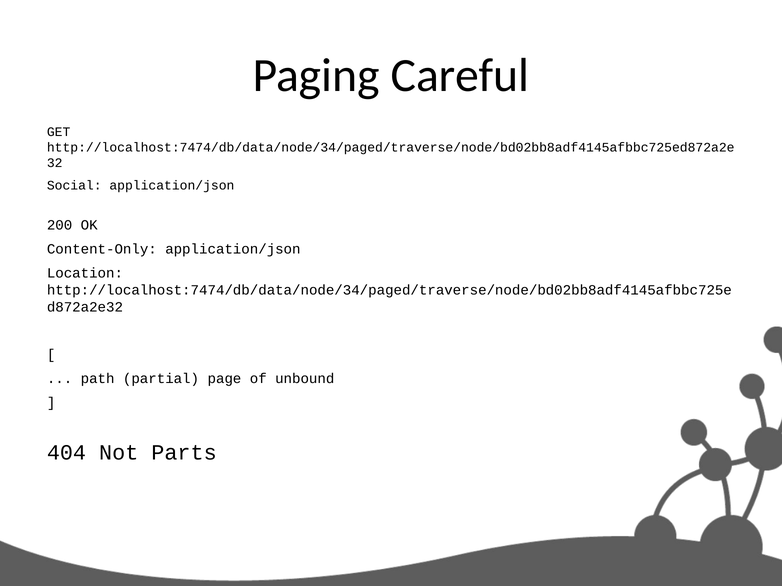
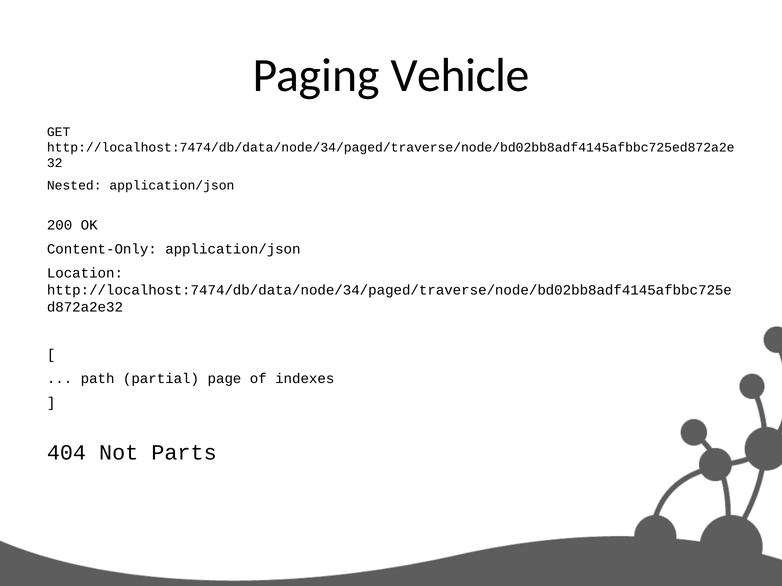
Careful: Careful -> Vehicle
Social: Social -> Nested
unbound: unbound -> indexes
